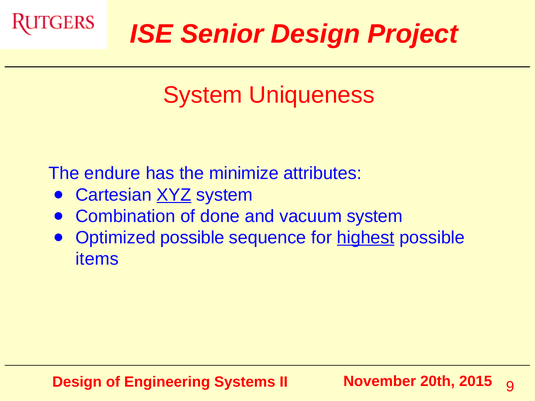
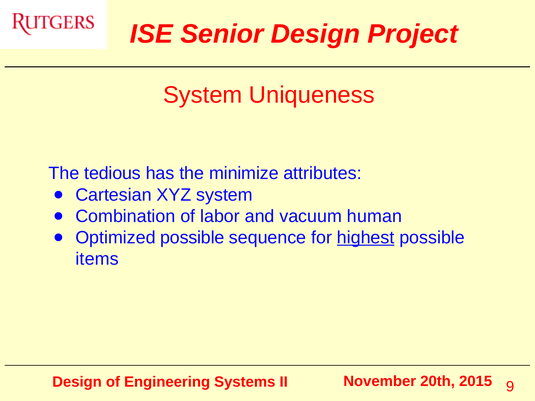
endure: endure -> tedious
XYZ underline: present -> none
done: done -> labor
vacuum system: system -> human
